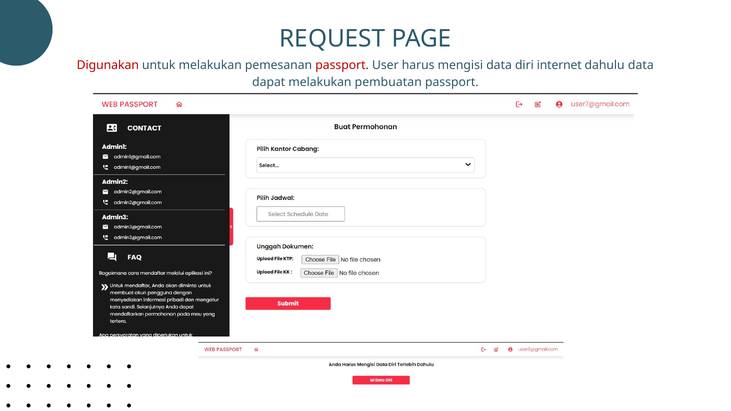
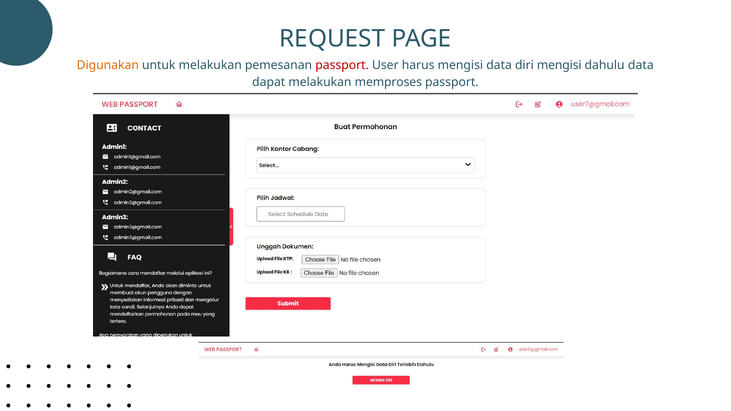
Digunakan colour: red -> orange
diri internet: internet -> mengisi
pembuatan: pembuatan -> memproses
